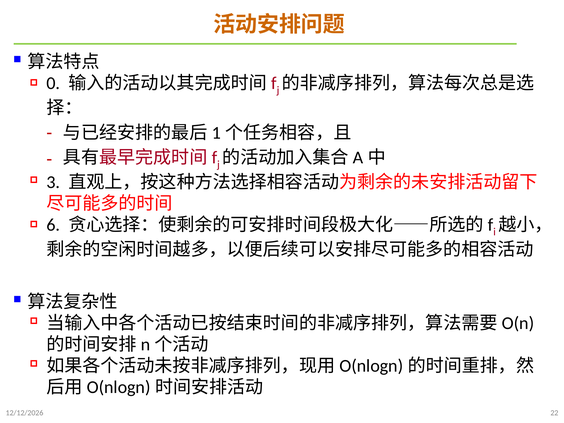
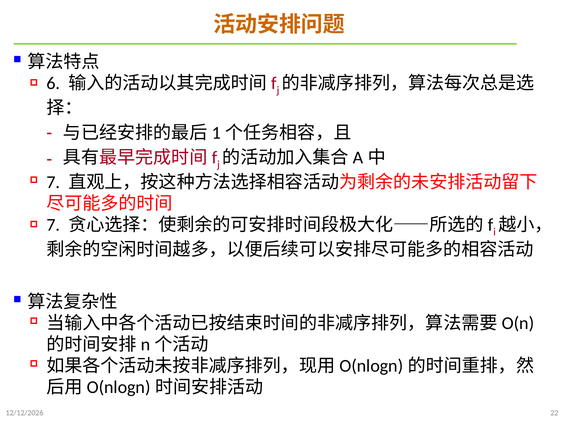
0: 0 -> 6
3 at (53, 182): 3 -> 7
6 at (53, 225): 6 -> 7
